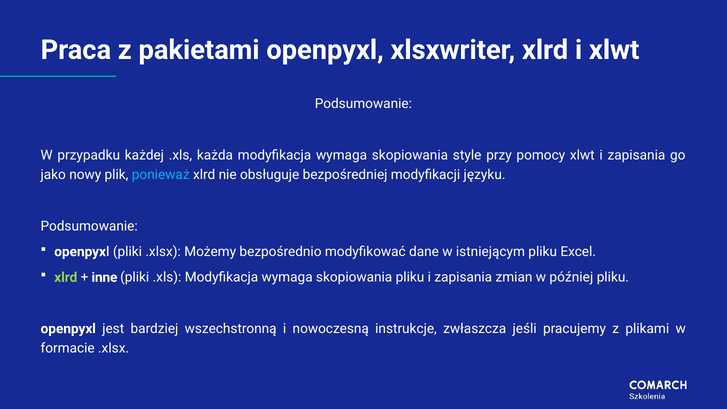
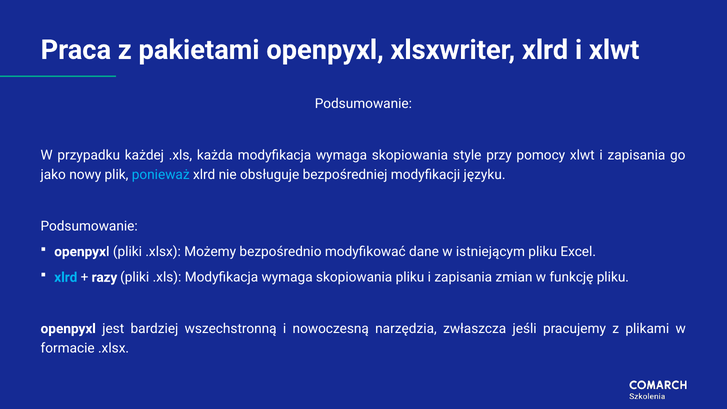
xlrd at (66, 277) colour: light green -> light blue
inne: inne -> razy
później: później -> funkcję
instrukcje: instrukcje -> narzędzia
